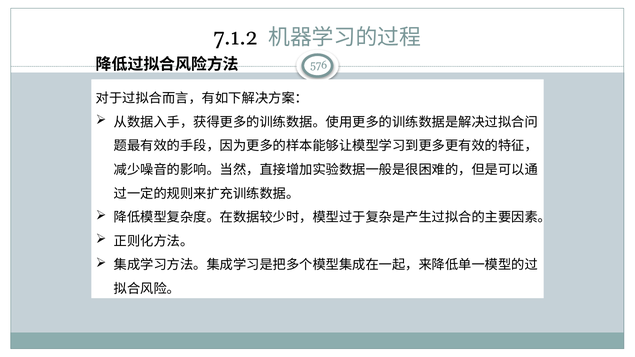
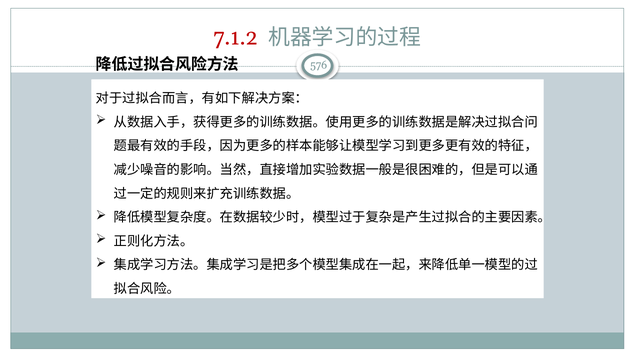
7.1.2 colour: black -> red
